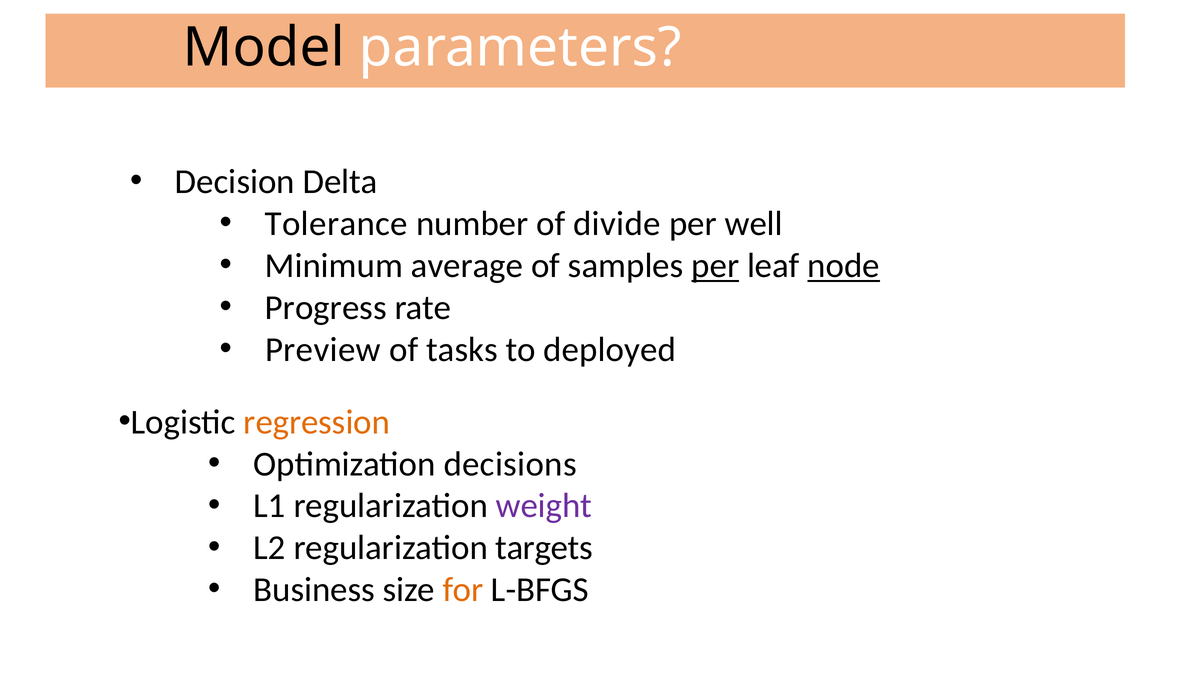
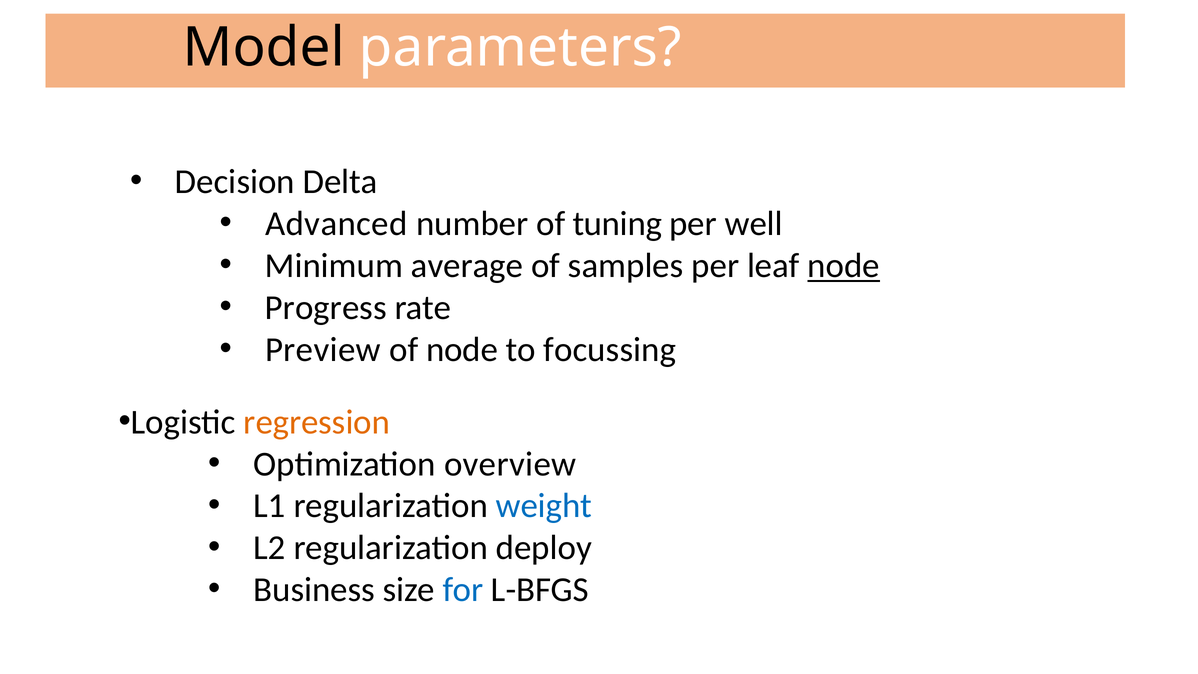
Tolerance: Tolerance -> Advanced
divide: divide -> tuning
per at (715, 266) underline: present -> none
of tasks: tasks -> node
deployed: deployed -> focussing
decisions: decisions -> overview
weight colour: purple -> blue
targets: targets -> deploy
for colour: orange -> blue
